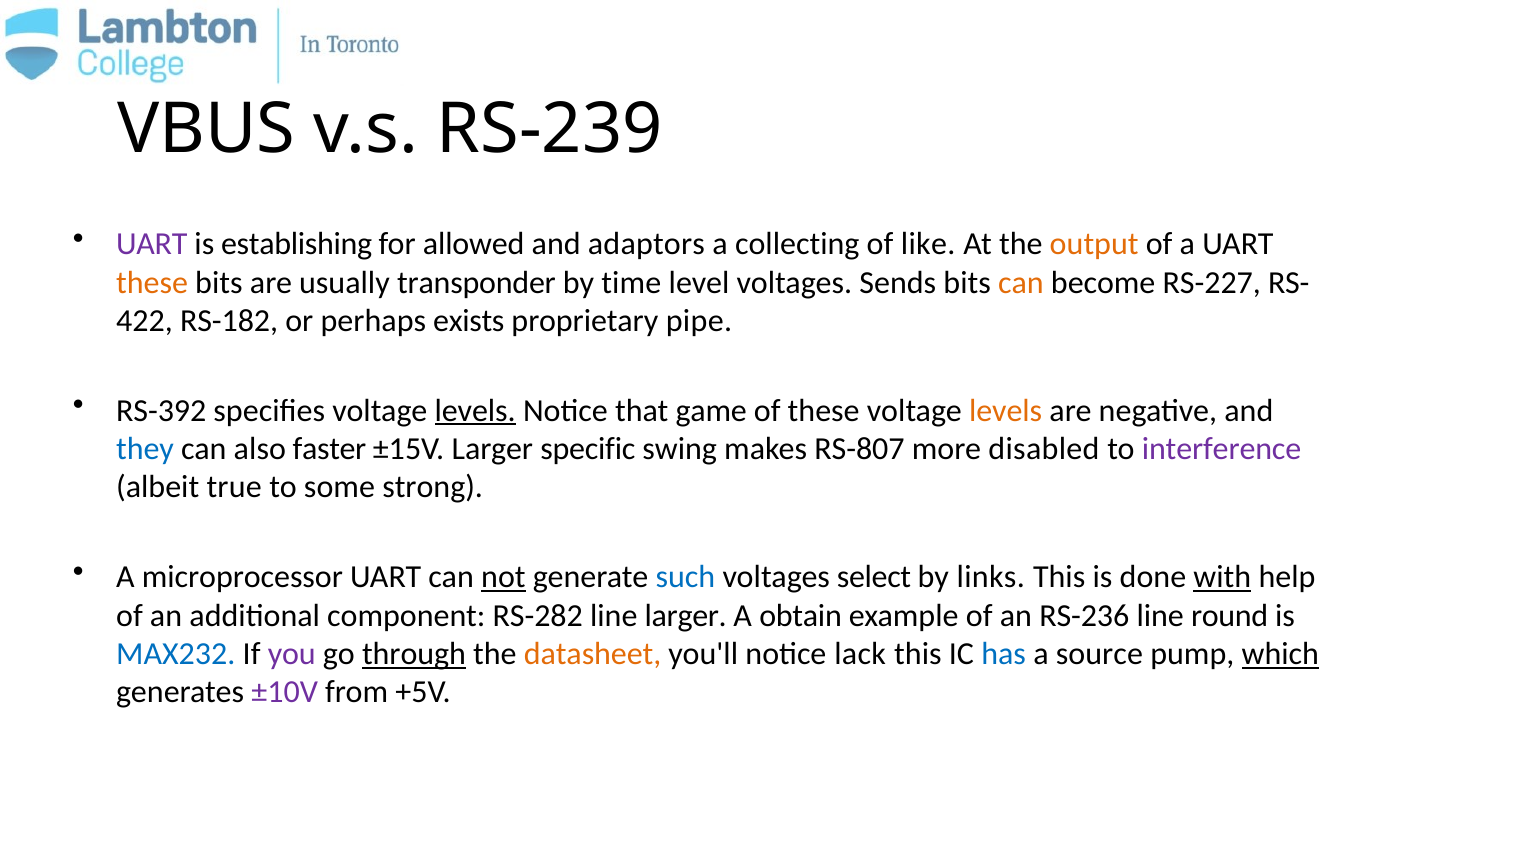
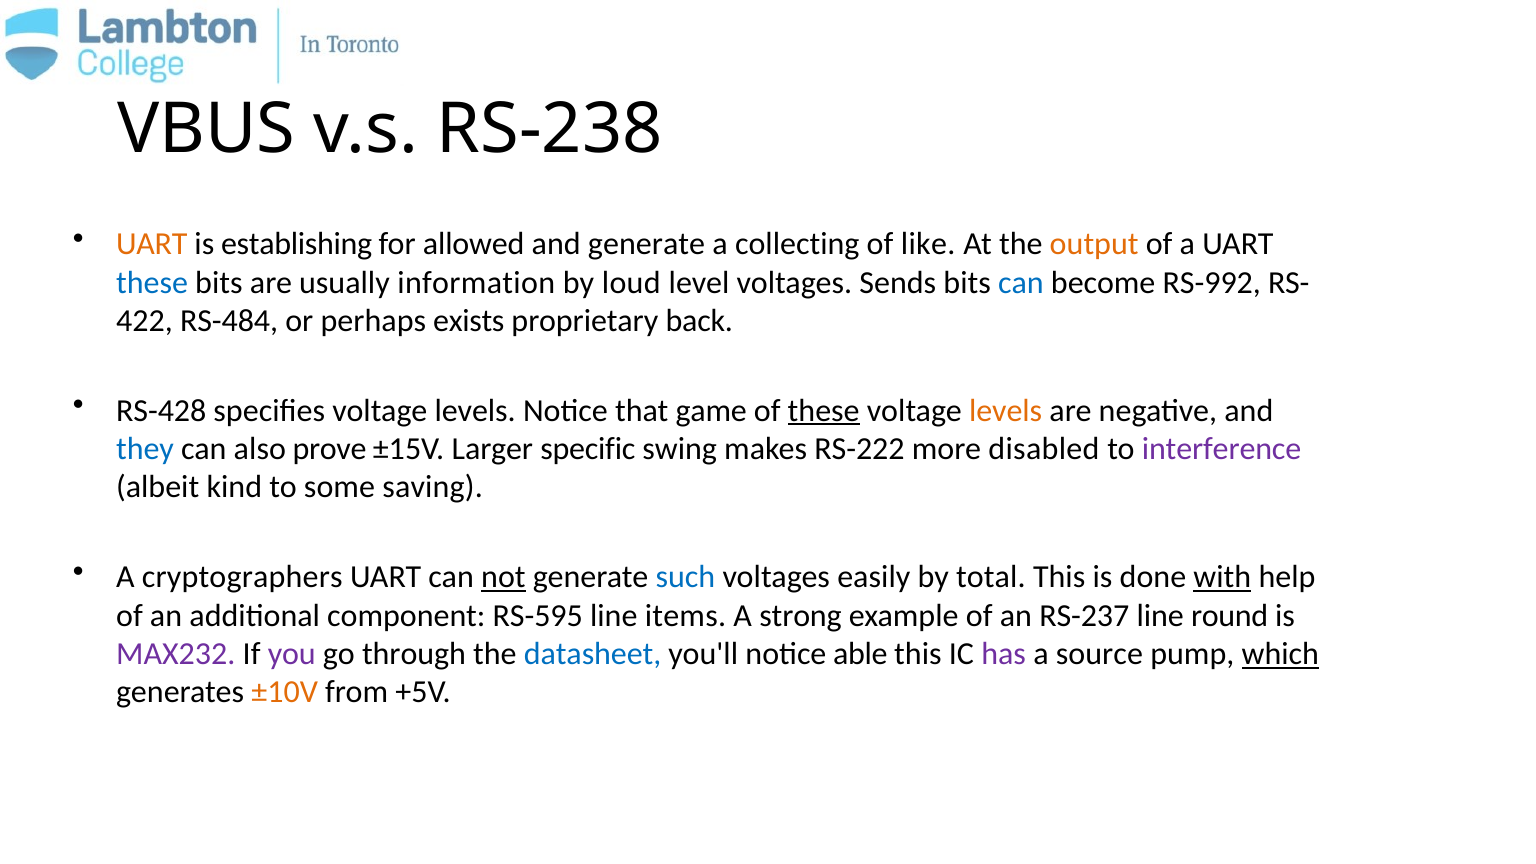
RS-239: RS-239 -> RS-238
UART at (152, 244) colour: purple -> orange
and adaptors: adaptors -> generate
these at (152, 283) colour: orange -> blue
transponder: transponder -> information
time: time -> loud
can at (1021, 283) colour: orange -> blue
RS-227: RS-227 -> RS-992
RS-182: RS-182 -> RS-484
pipe: pipe -> back
RS-392: RS-392 -> RS-428
levels at (475, 411) underline: present -> none
these at (824, 411) underline: none -> present
faster: faster -> prove
RS-807: RS-807 -> RS-222
true: true -> kind
strong: strong -> saving
microprocessor: microprocessor -> cryptographers
select: select -> easily
links: links -> total
RS-282: RS-282 -> RS-595
line larger: larger -> items
obtain: obtain -> strong
RS-236: RS-236 -> RS-237
MAX232 colour: blue -> purple
through underline: present -> none
datasheet colour: orange -> blue
lack: lack -> able
has colour: blue -> purple
±10V colour: purple -> orange
